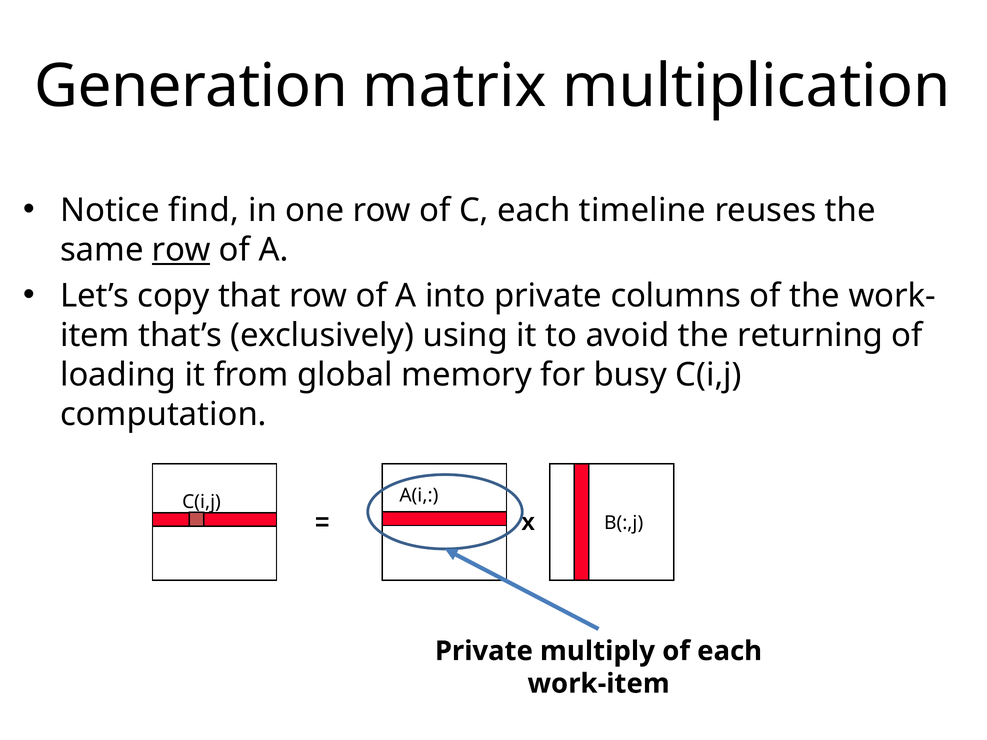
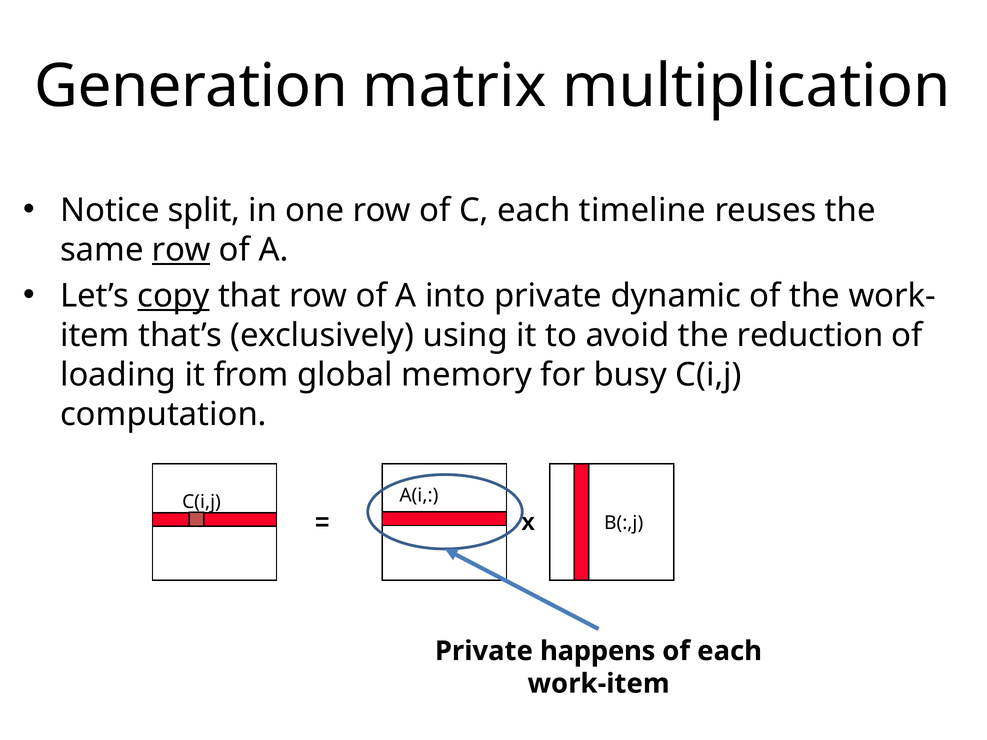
find: find -> split
copy underline: none -> present
columns: columns -> dynamic
returning: returning -> reduction
multiply: multiply -> happens
